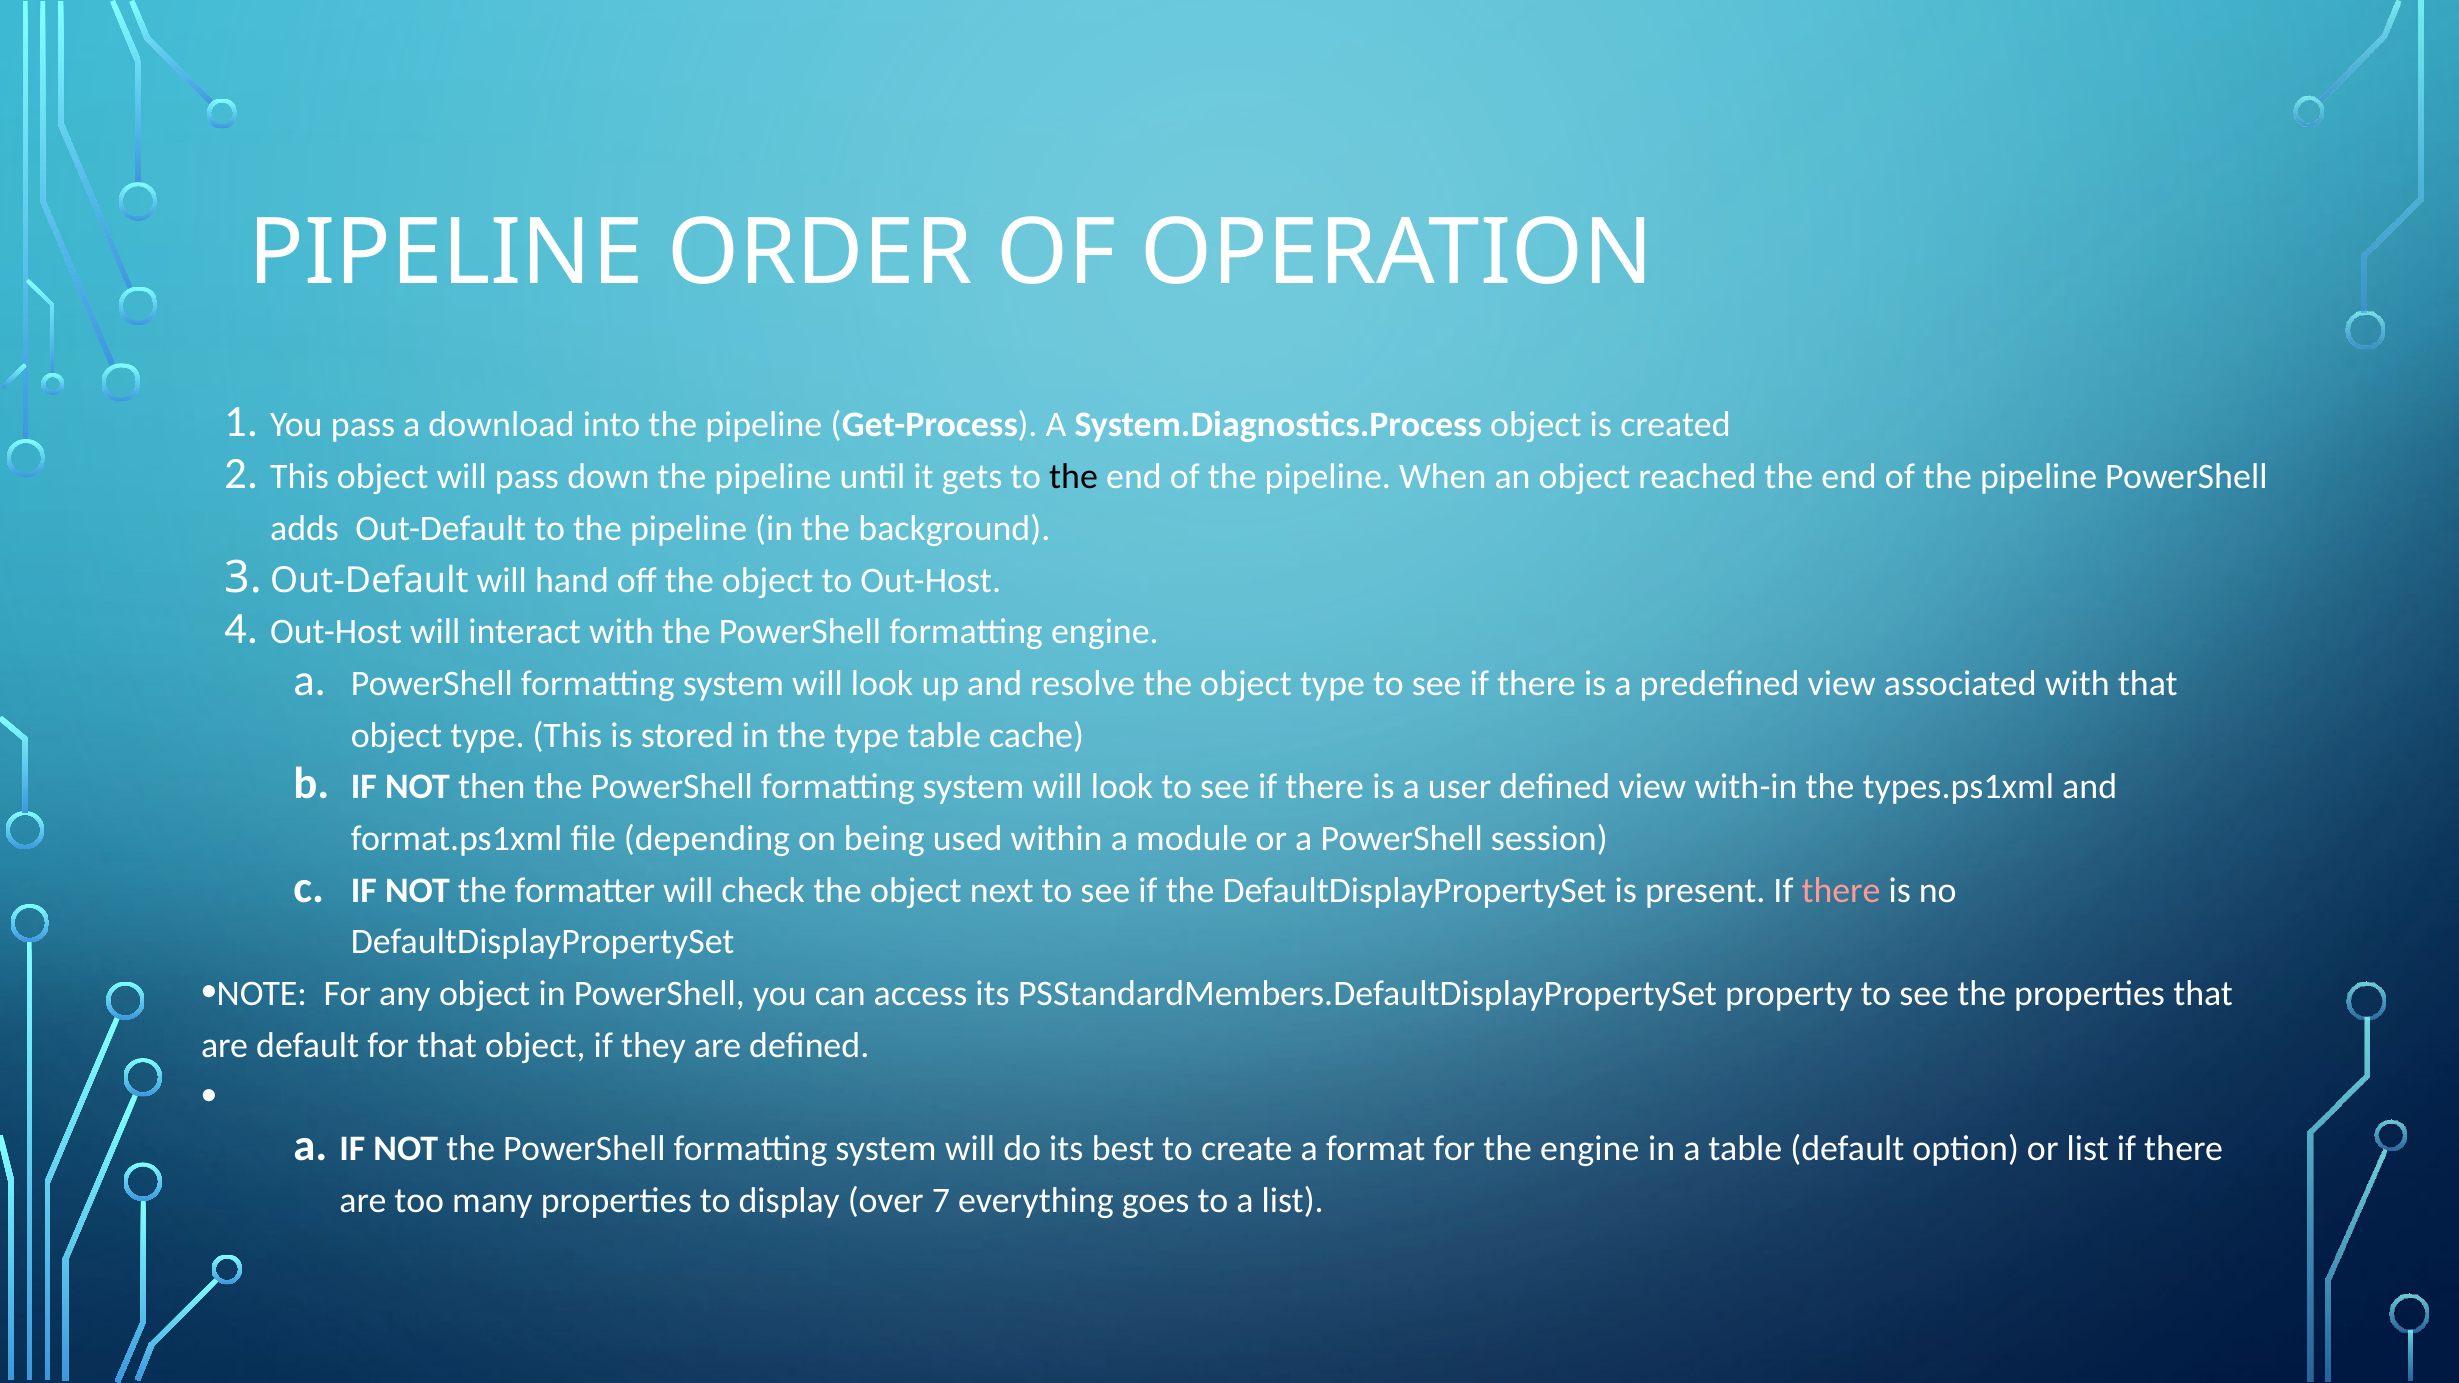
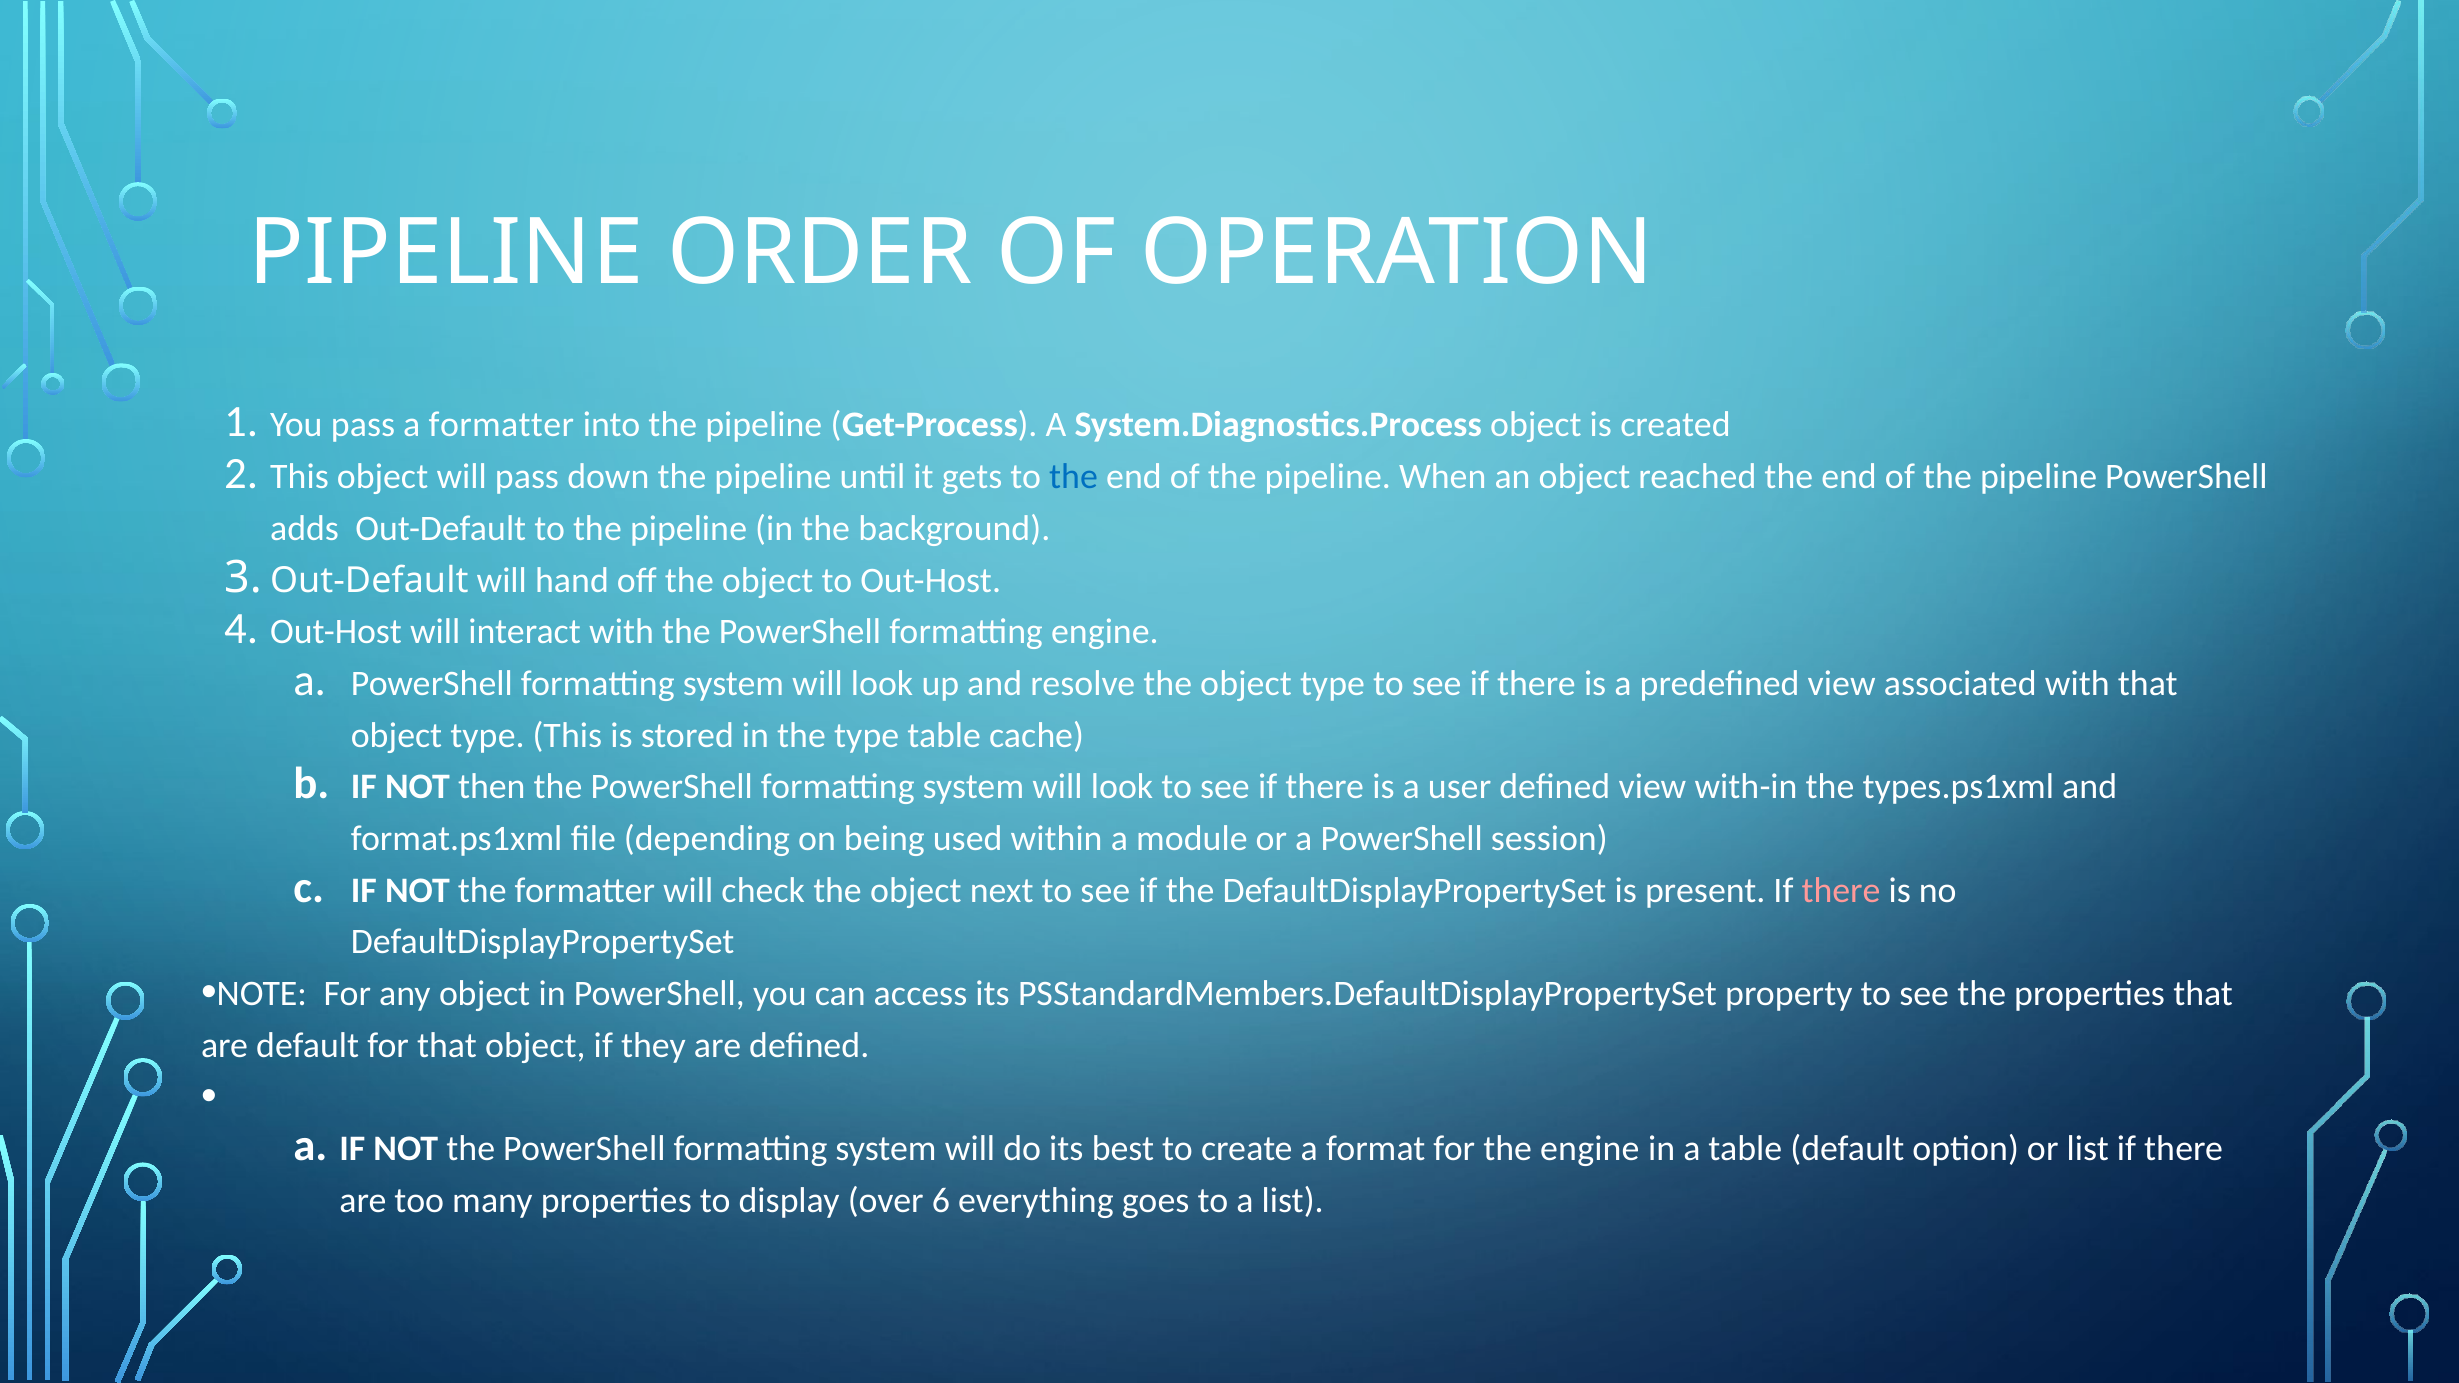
a download: download -> formatter
the at (1074, 477) colour: black -> blue
7: 7 -> 6
